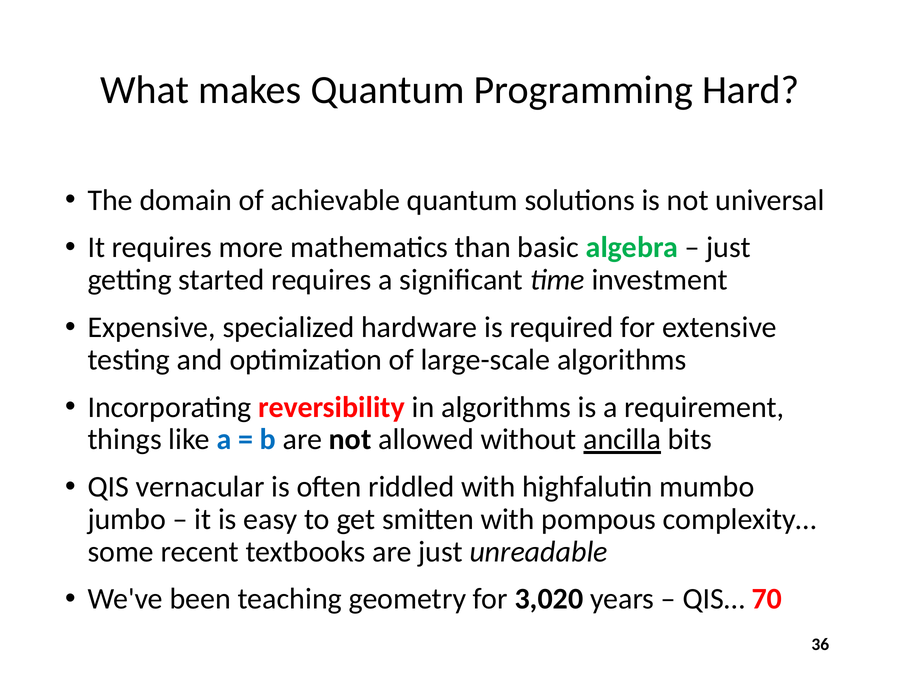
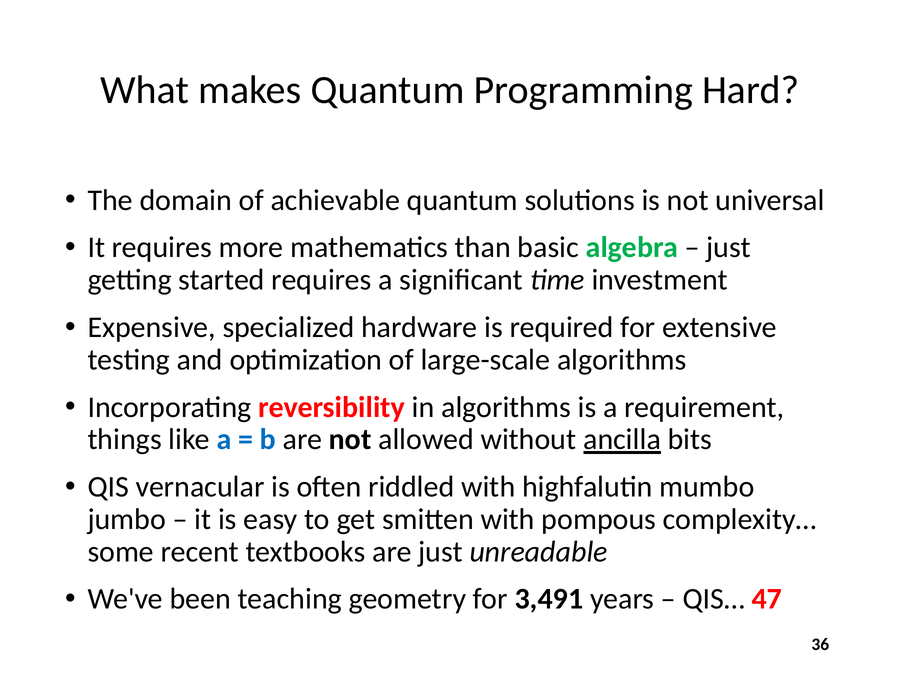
3,020: 3,020 -> 3,491
70: 70 -> 47
